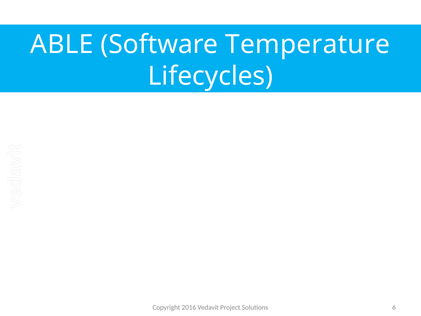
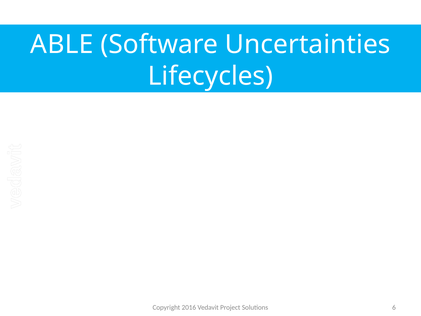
Temperature: Temperature -> Uncertainties
